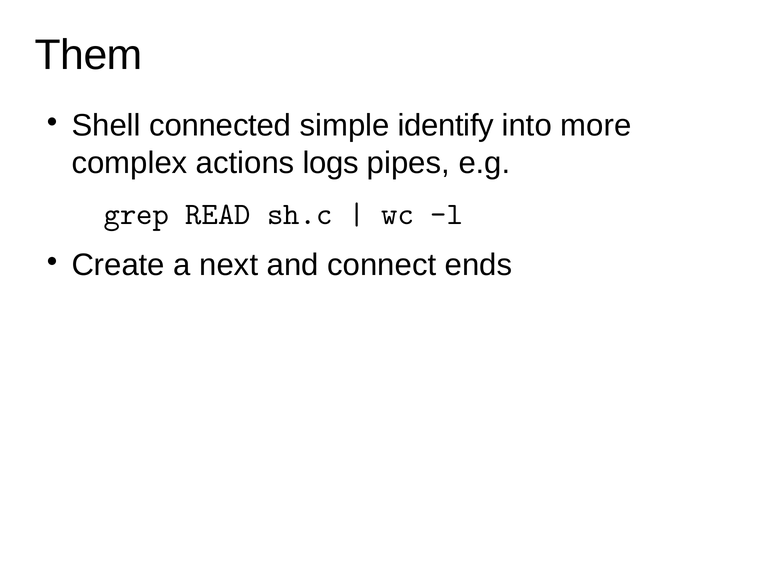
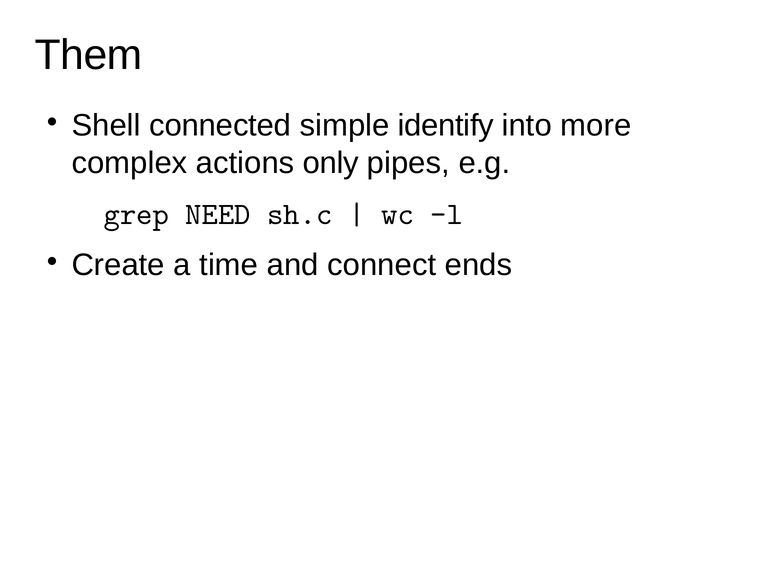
logs: logs -> only
READ: READ -> NEED
next: next -> time
